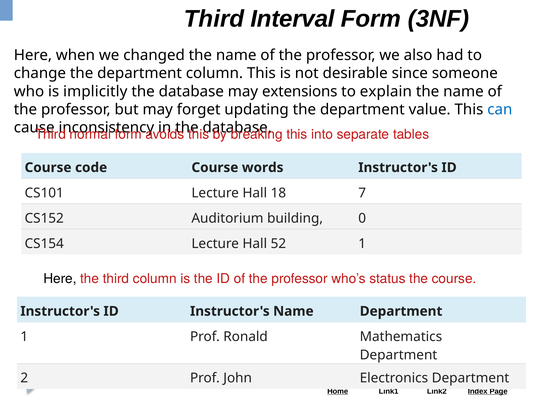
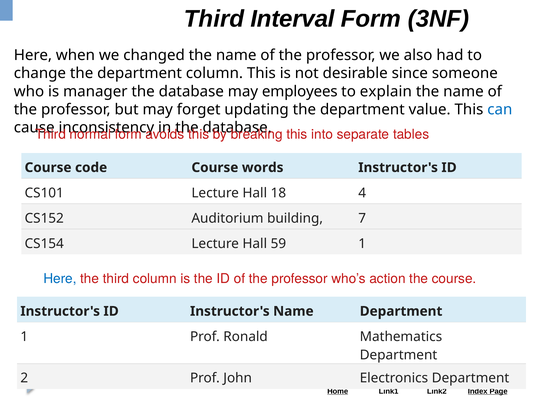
implicitly: implicitly -> manager
extensions: extensions -> employees
7: 7 -> 4
0: 0 -> 7
52: 52 -> 59
Here at (60, 279) colour: black -> blue
status: status -> action
